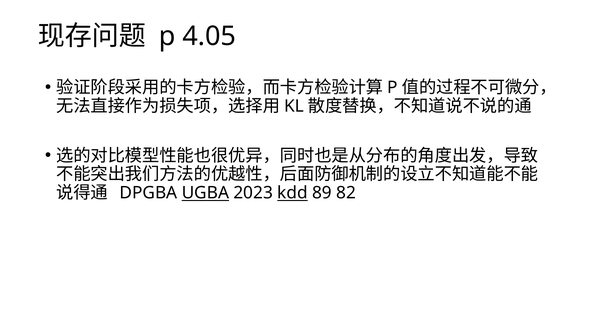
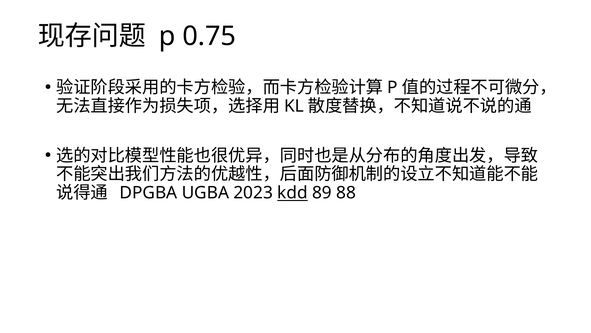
4.05: 4.05 -> 0.75
UGBA underline: present -> none
82: 82 -> 88
